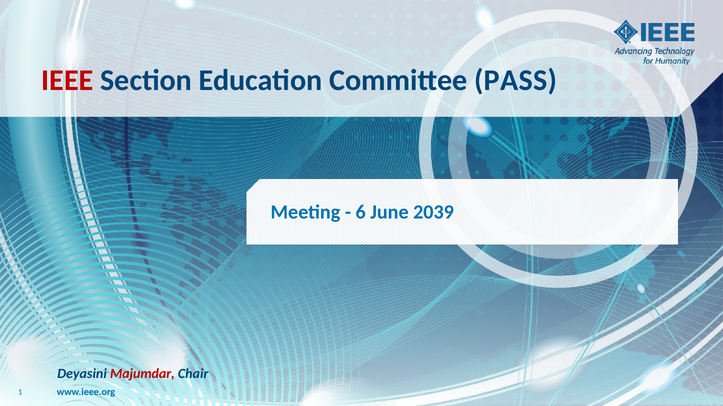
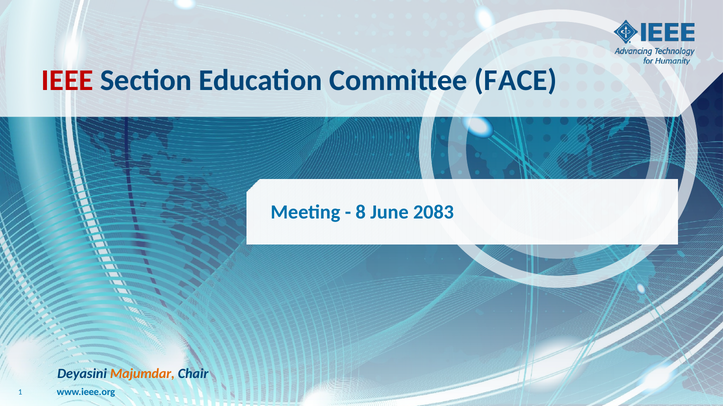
PASS: PASS -> FACE
6: 6 -> 8
2039: 2039 -> 2083
Majumdar colour: red -> orange
